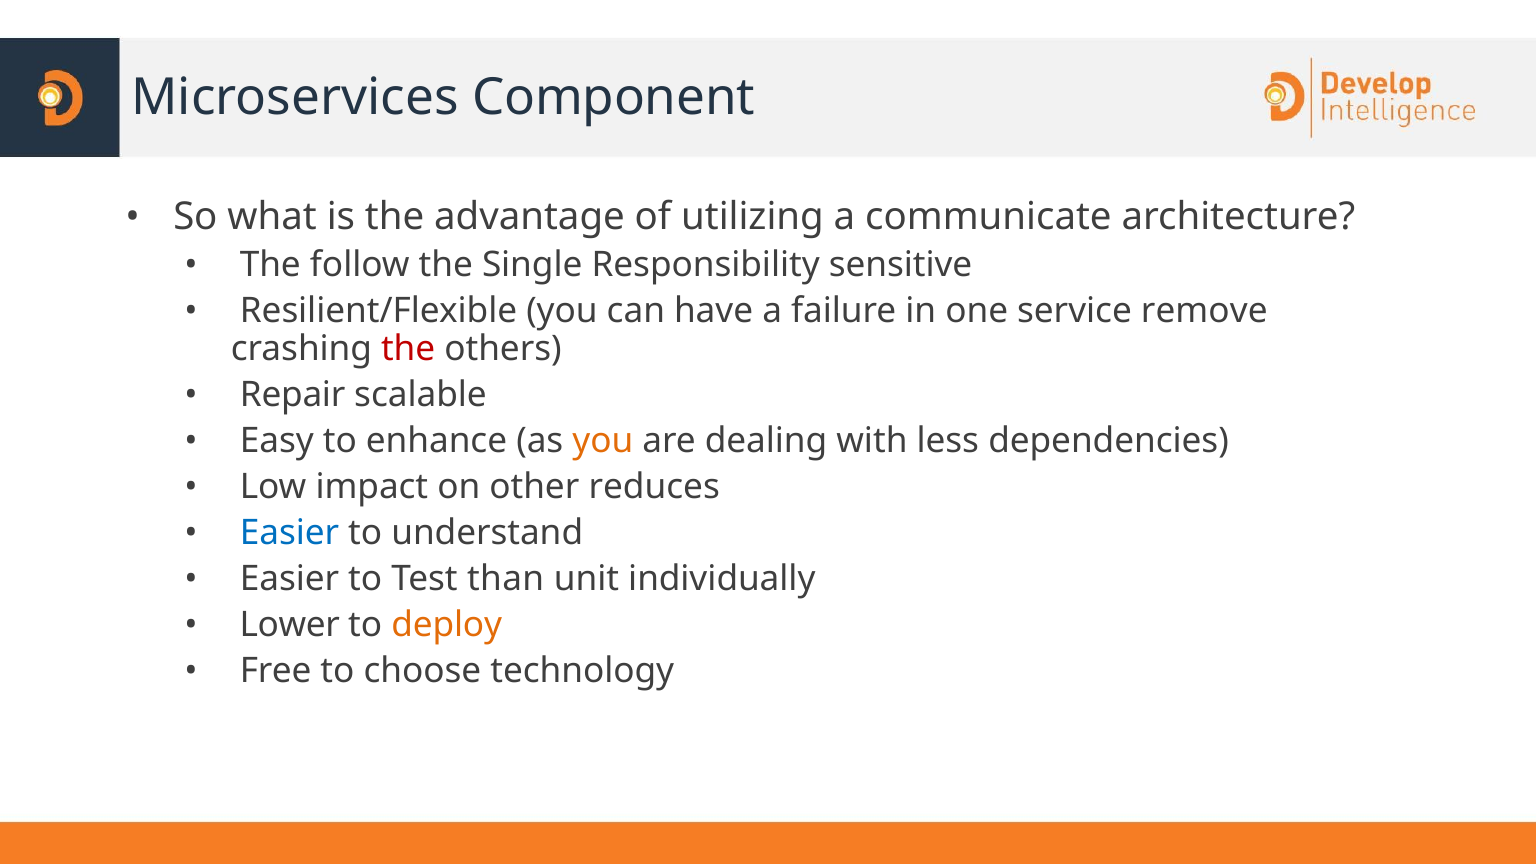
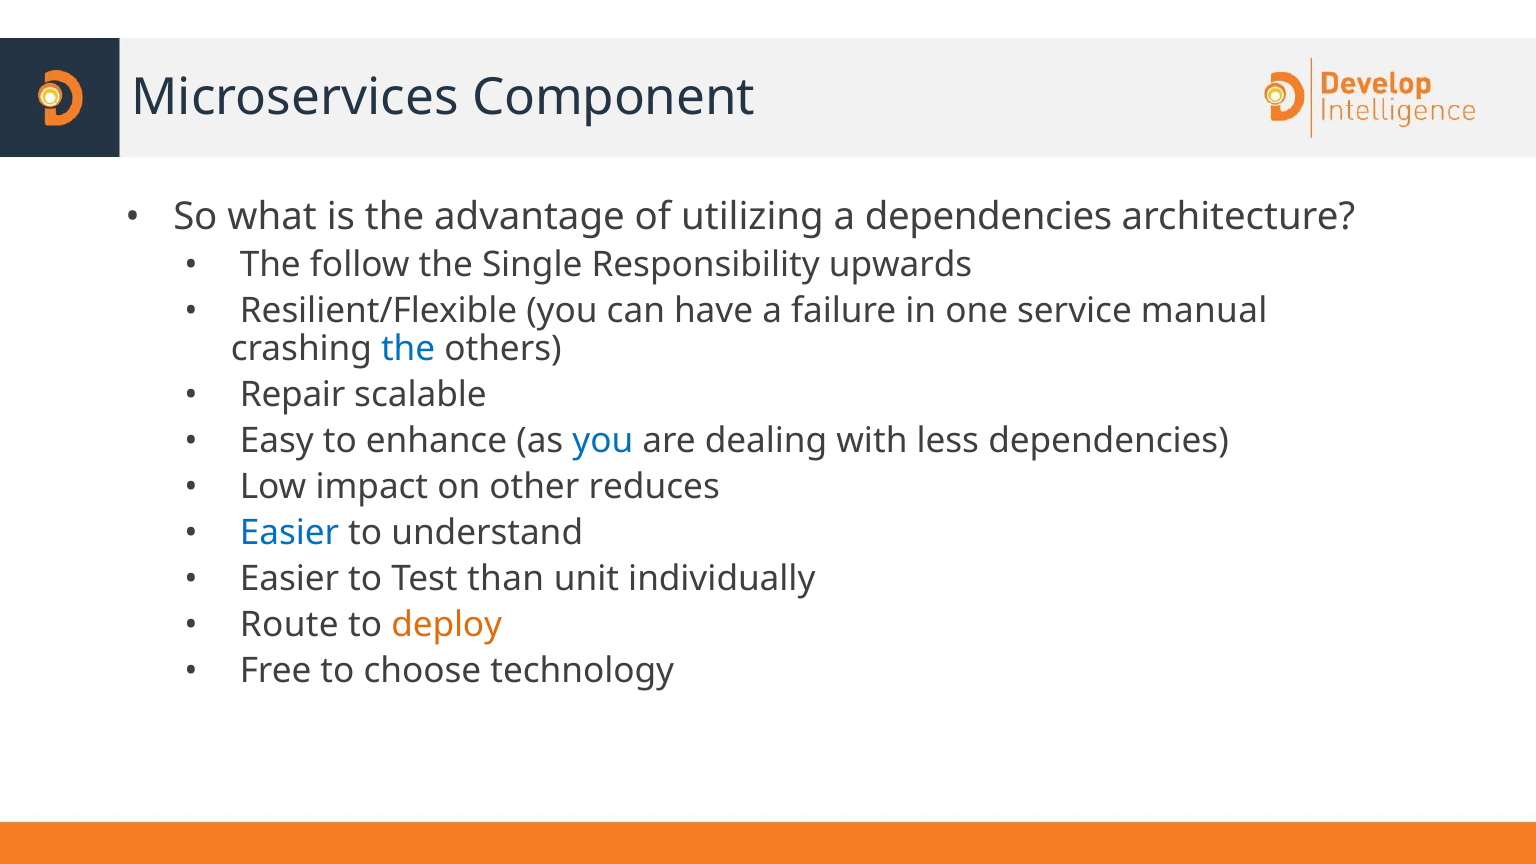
a communicate: communicate -> dependencies
sensitive: sensitive -> upwards
remove: remove -> manual
the at (408, 349) colour: red -> blue
you at (603, 441) colour: orange -> blue
Lower: Lower -> Route
